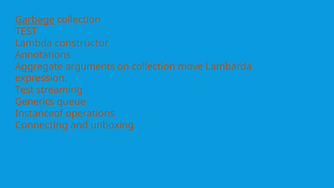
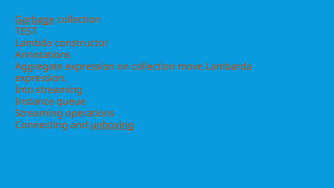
Aggregate arguments: arguments -> expression
Test at (24, 90): Test -> Into
Generics: Generics -> Instance
Instanceof at (39, 113): Instanceof -> Streaming
unboxing underline: none -> present
